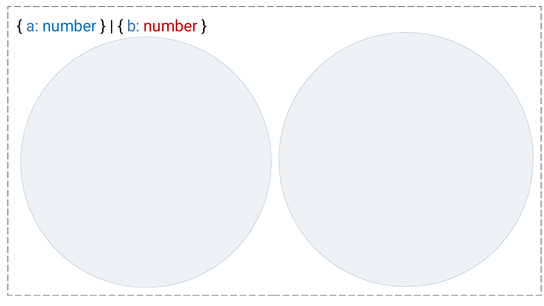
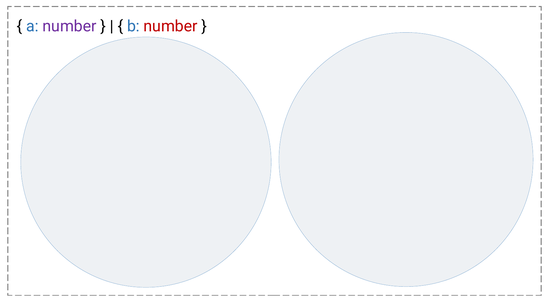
number at (70, 26) colour: blue -> purple
